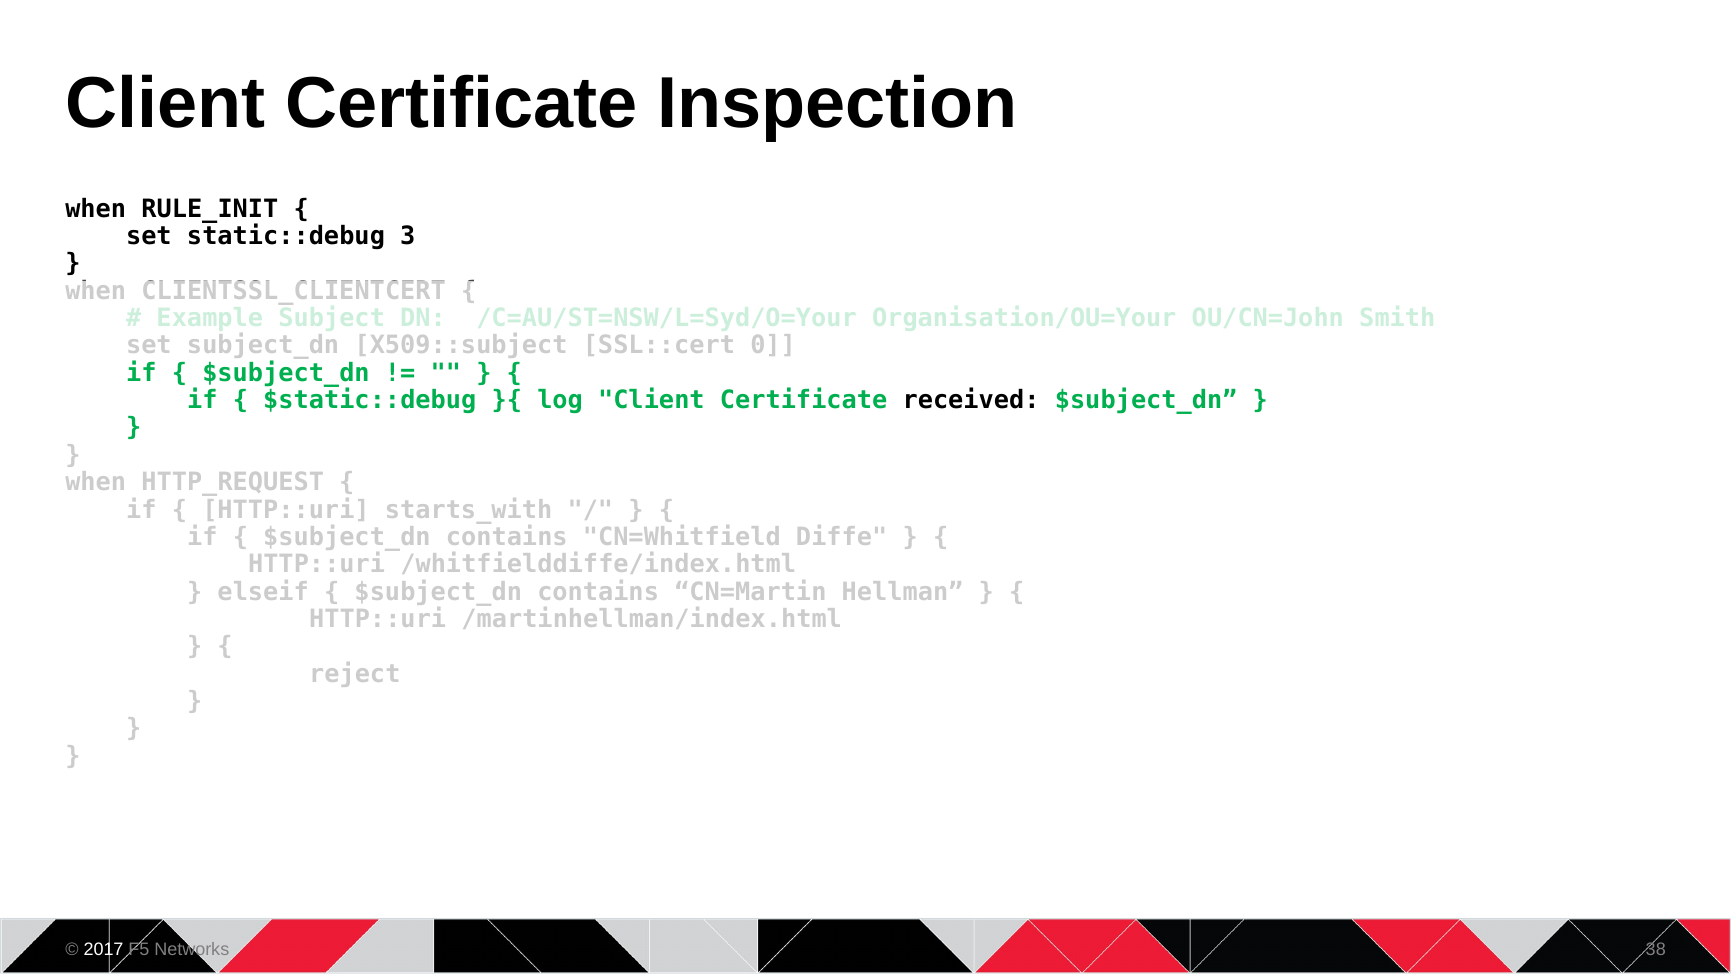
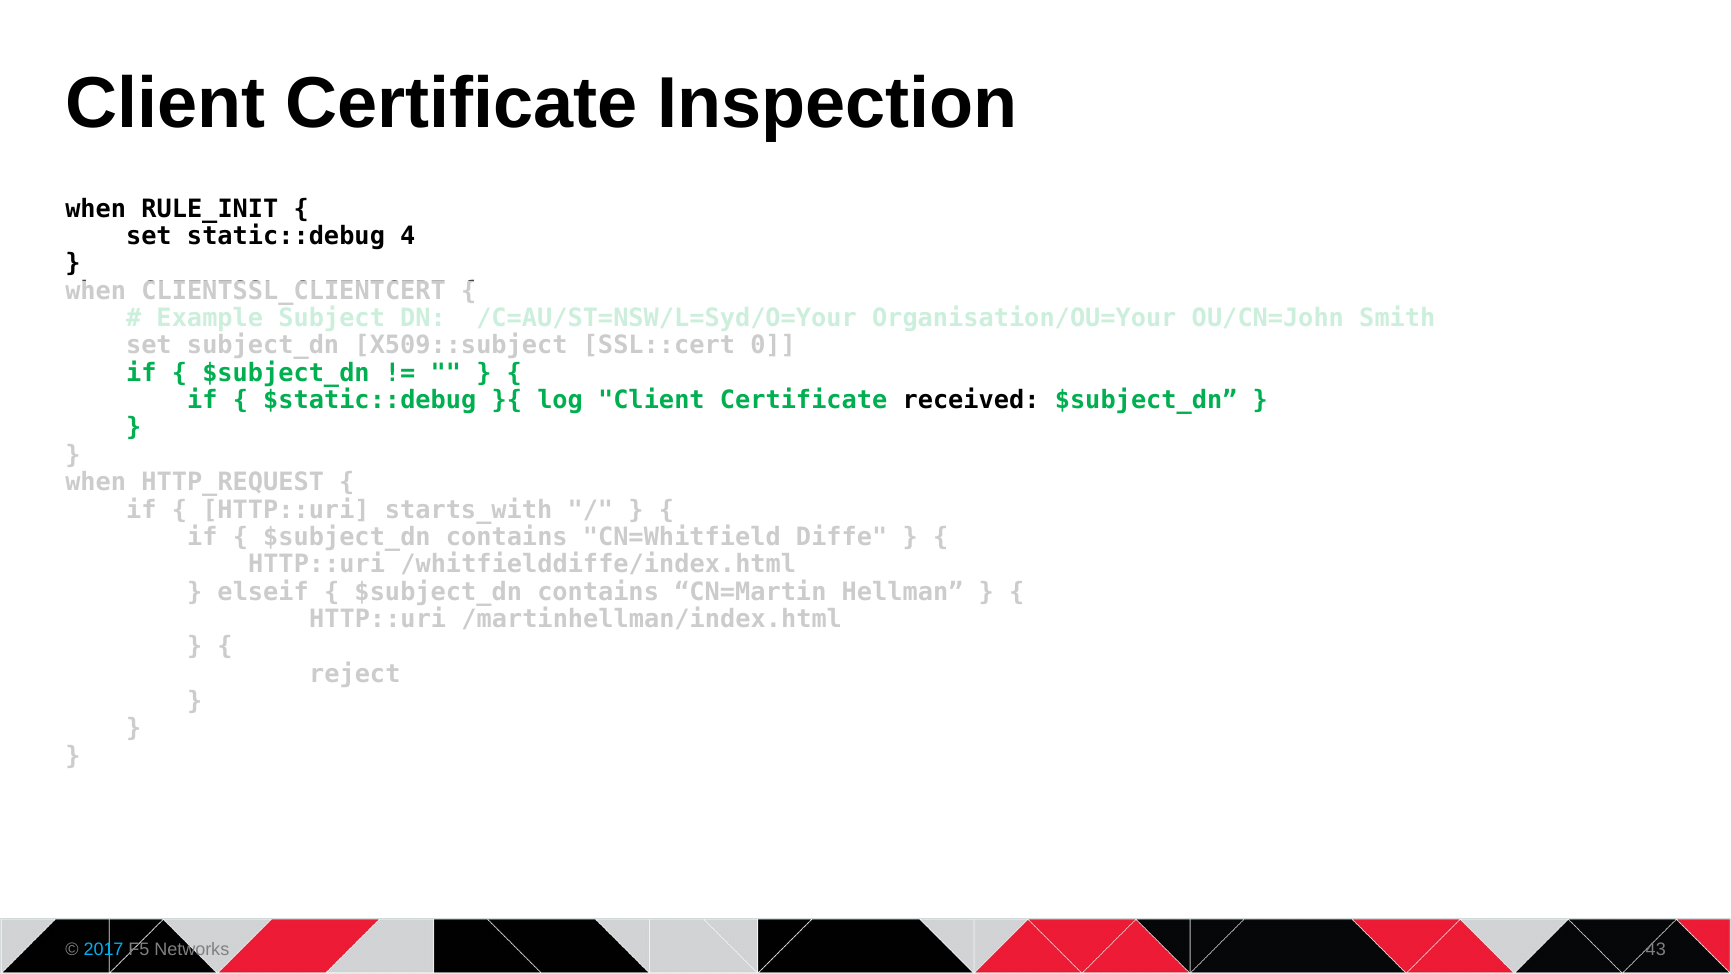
3: 3 -> 4
2017 colour: white -> light blue
38: 38 -> 43
